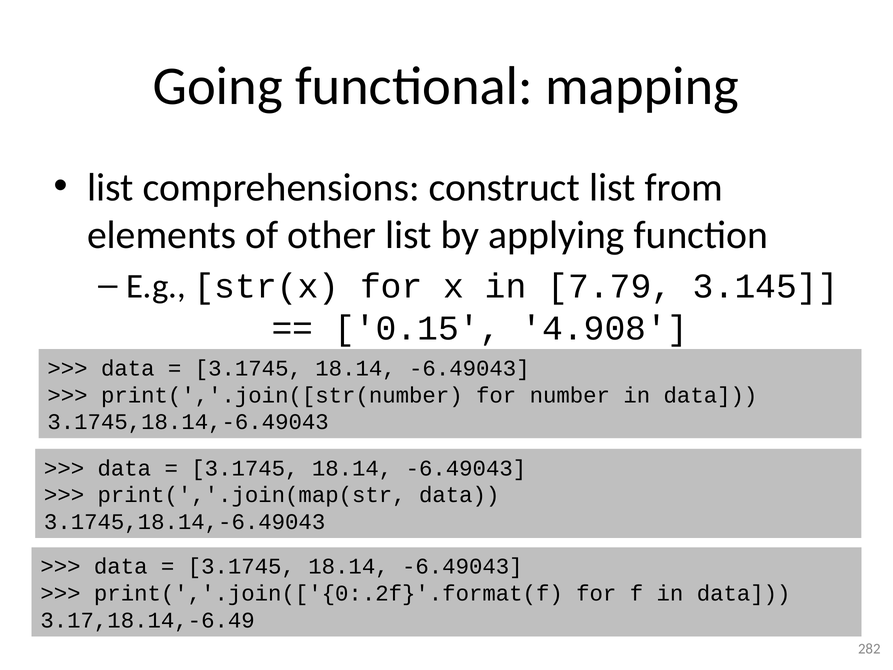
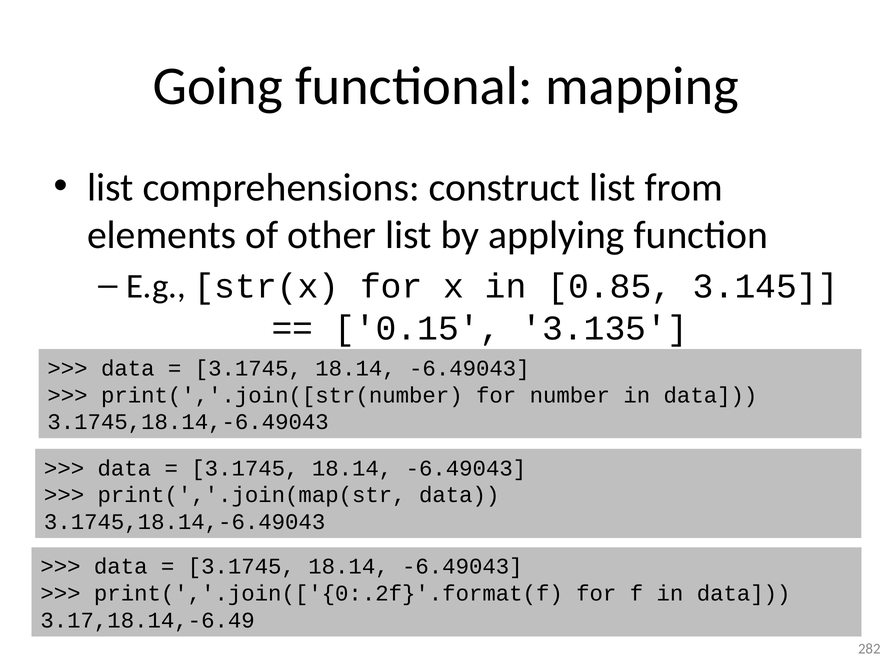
7.79: 7.79 -> 0.85
4.908: 4.908 -> 3.135
